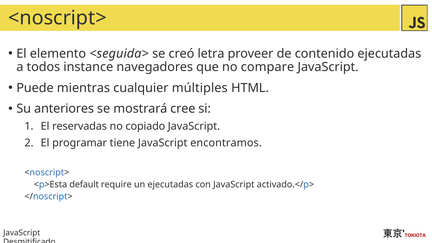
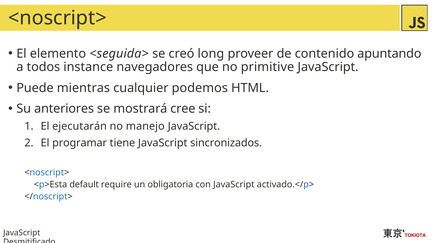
letra: letra -> long
contenido ejecutadas: ejecutadas -> apuntando
compare: compare -> primitive
múltiples: múltiples -> podemos
reservadas: reservadas -> ejecutarán
copiado: copiado -> manejo
encontramos: encontramos -> sincronizados
un ejecutadas: ejecutadas -> obligatoria
